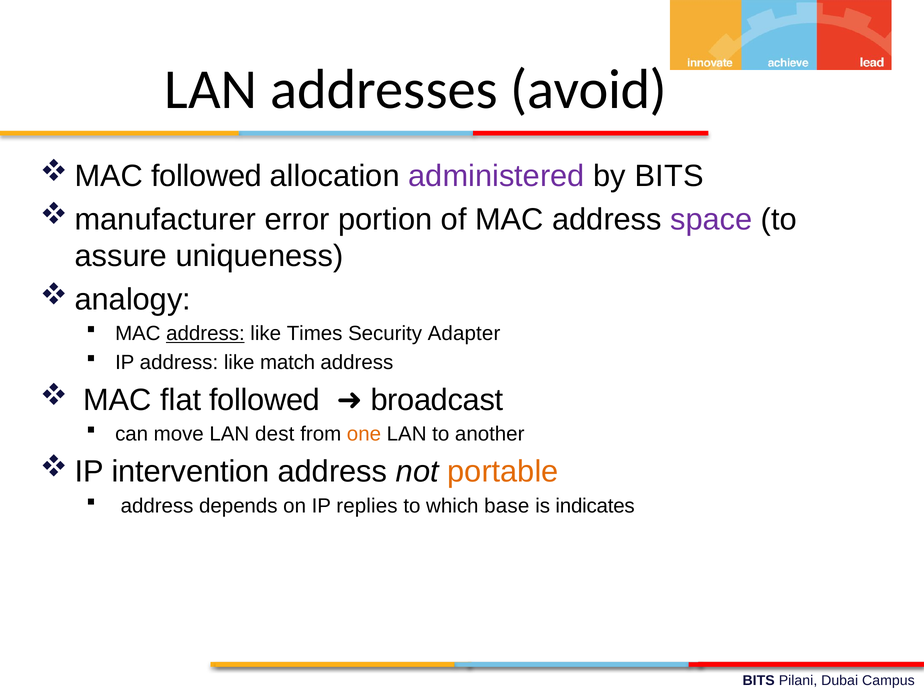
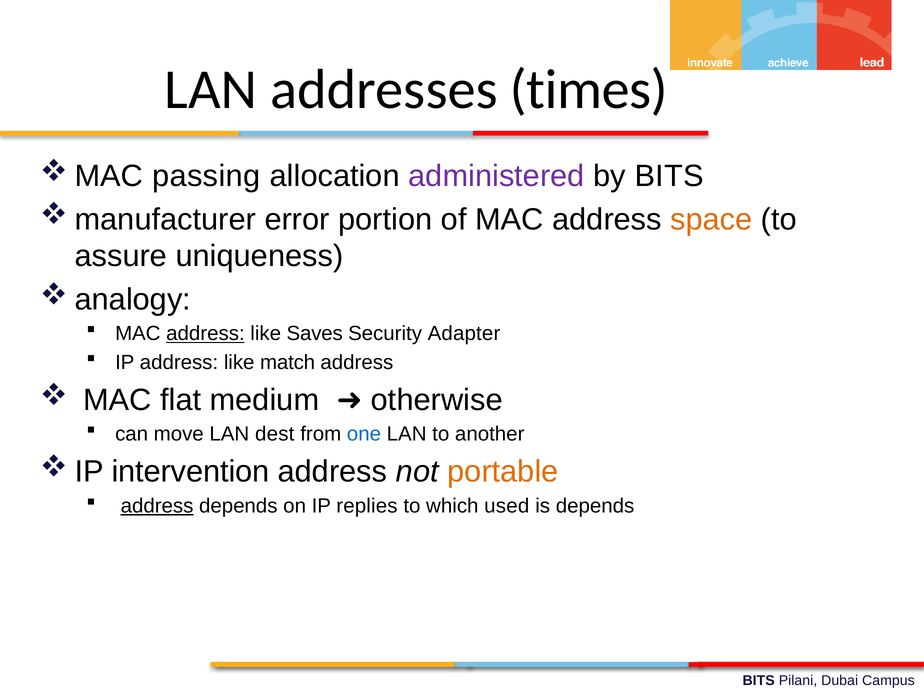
avoid: avoid -> times
followed at (207, 176): followed -> passing
space colour: purple -> orange
Times: Times -> Saves
flat followed: followed -> medium
broadcast: broadcast -> otherwise
one colour: orange -> blue
address at (157, 506) underline: none -> present
base: base -> used
is indicates: indicates -> depends
